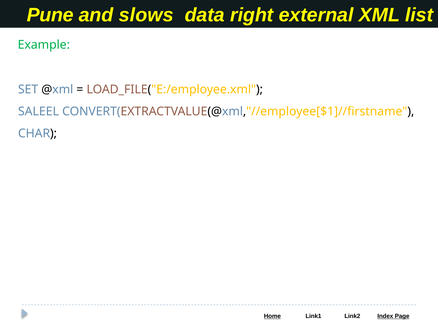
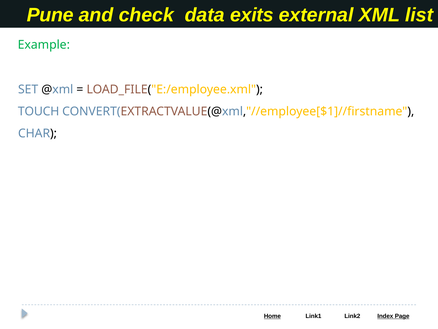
slows: slows -> check
right: right -> exits
SALEEL: SALEEL -> TOUCH
